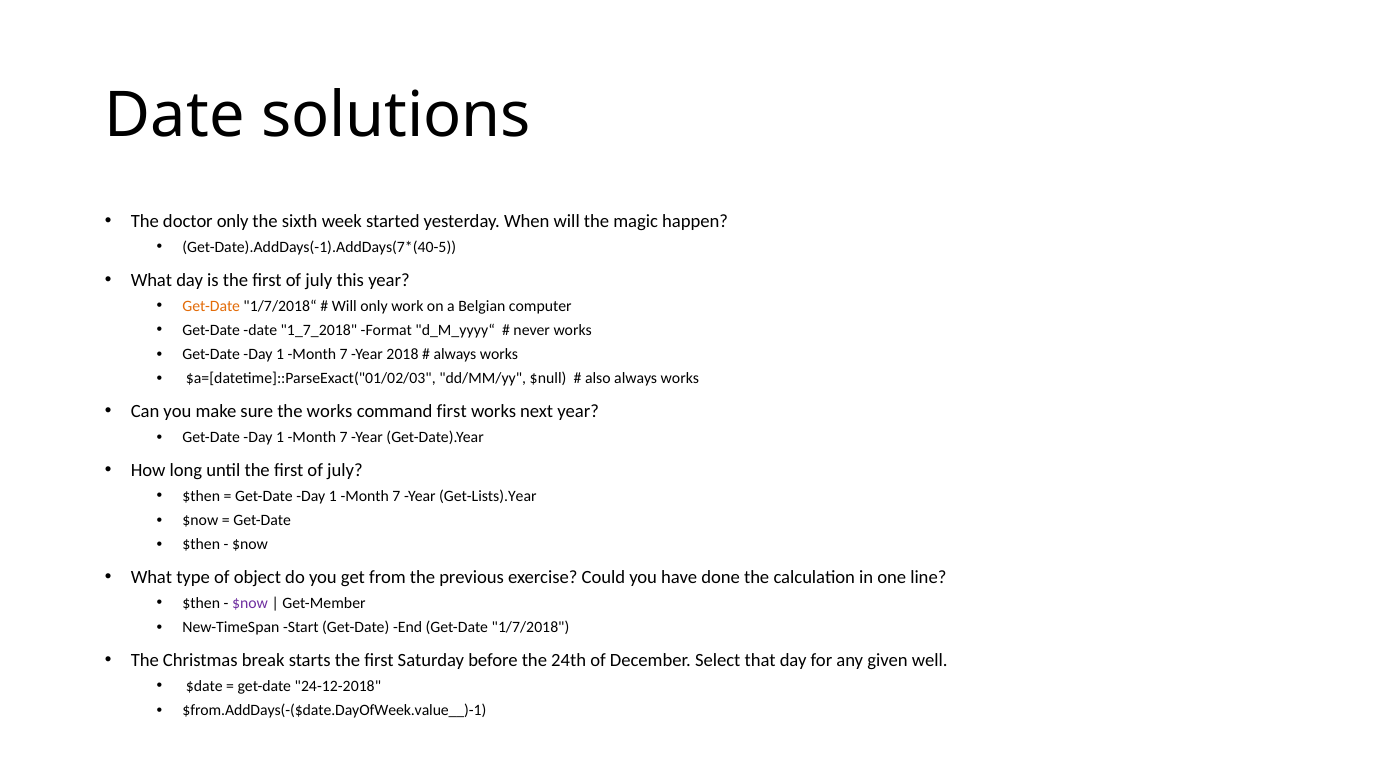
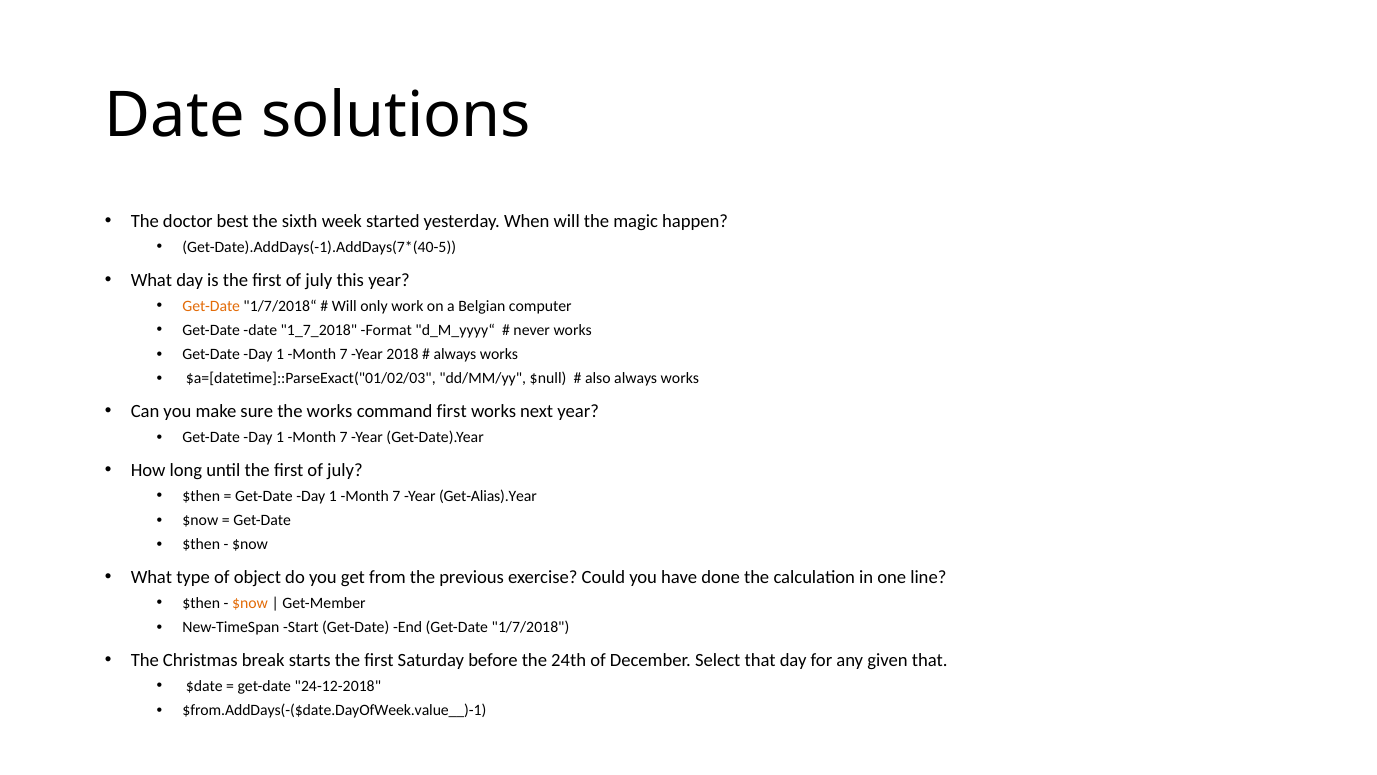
doctor only: only -> best
Get-Lists).Year: Get-Lists).Year -> Get-Alias).Year
$now at (250, 603) colour: purple -> orange
given well: well -> that
